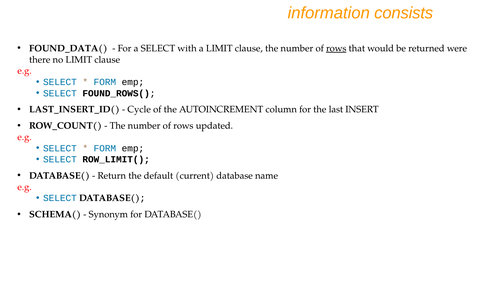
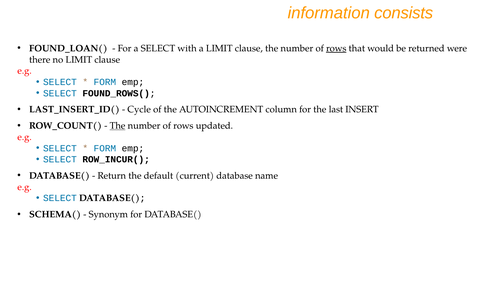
FOUND_DATA(: FOUND_DATA( -> FOUND_LOAN(
The at (118, 126) underline: none -> present
ROW_LIMIT(: ROW_LIMIT( -> ROW_INCUR(
